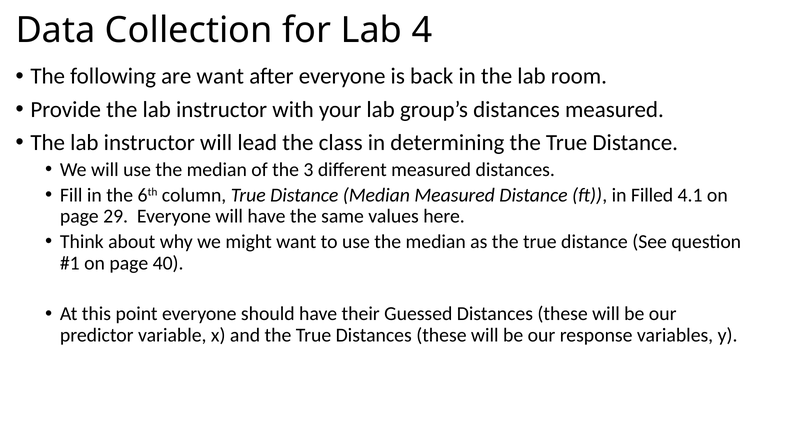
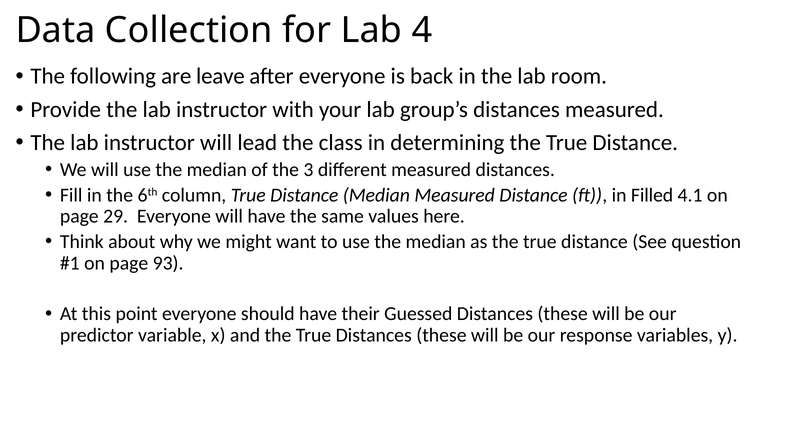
are want: want -> leave
40: 40 -> 93
